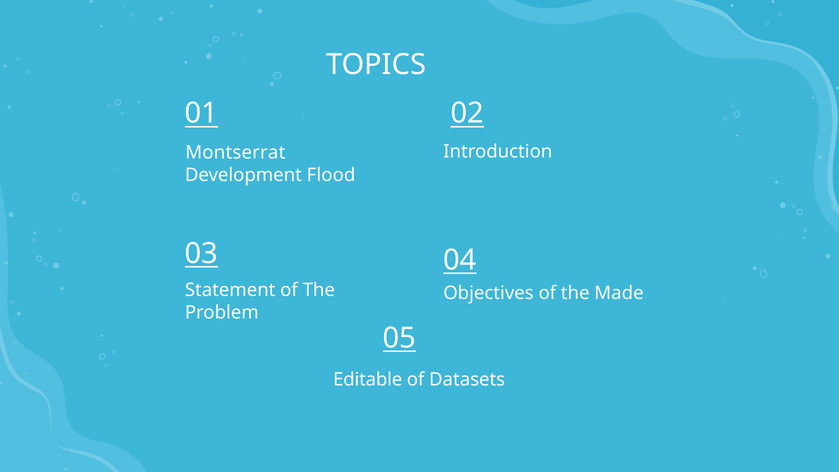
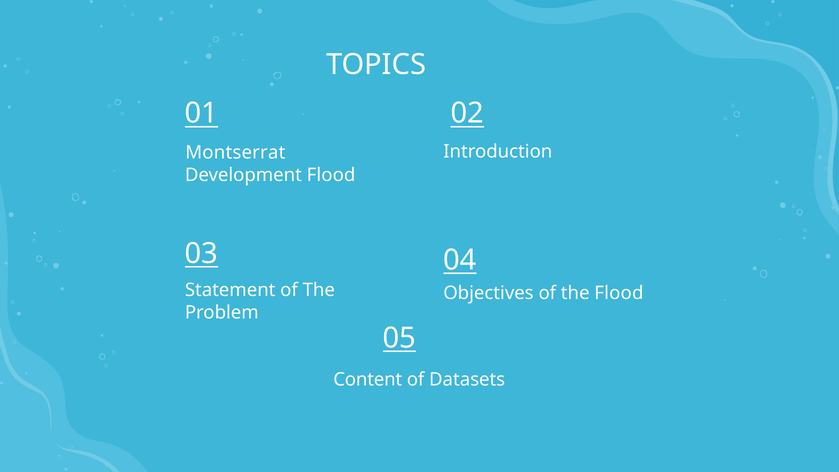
the Made: Made -> Flood
Editable: Editable -> Content
